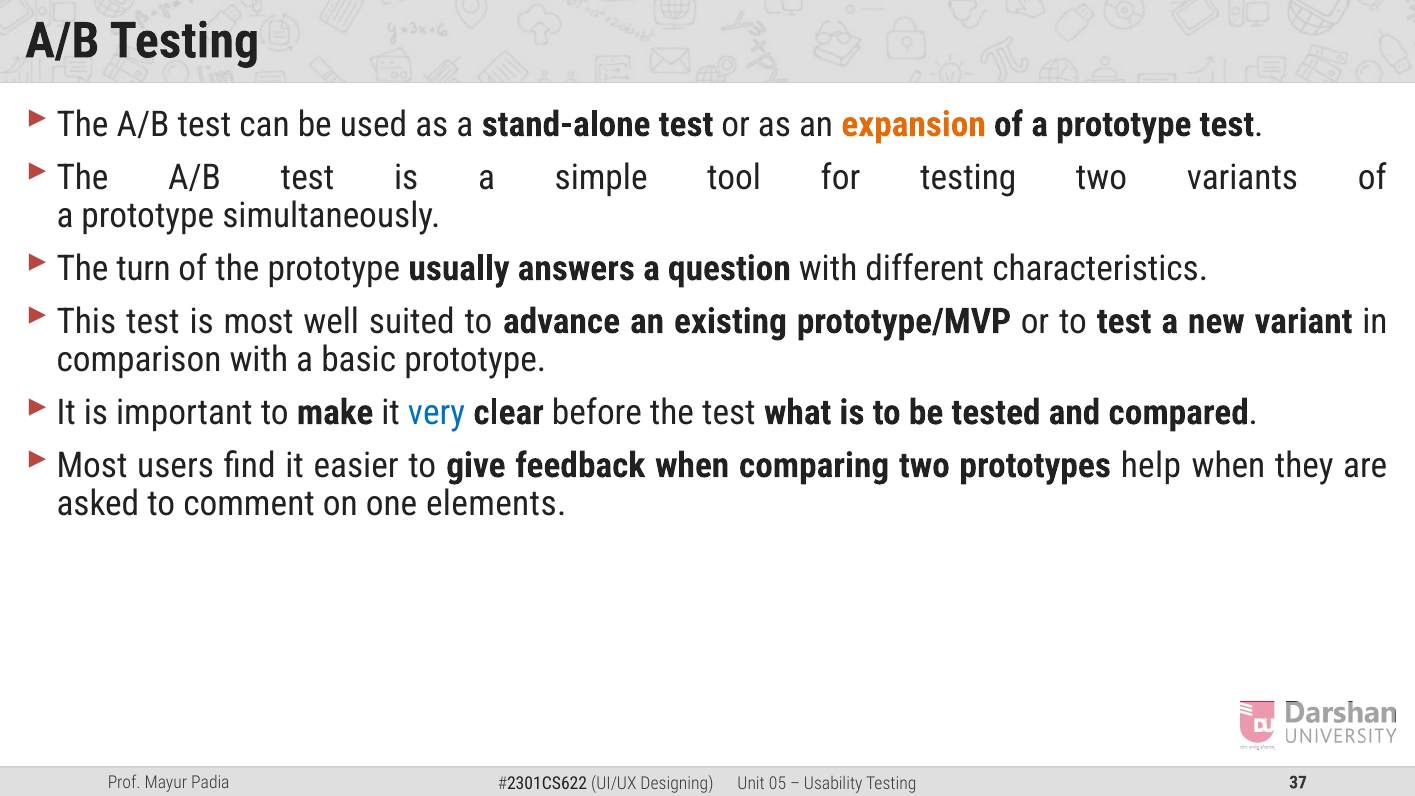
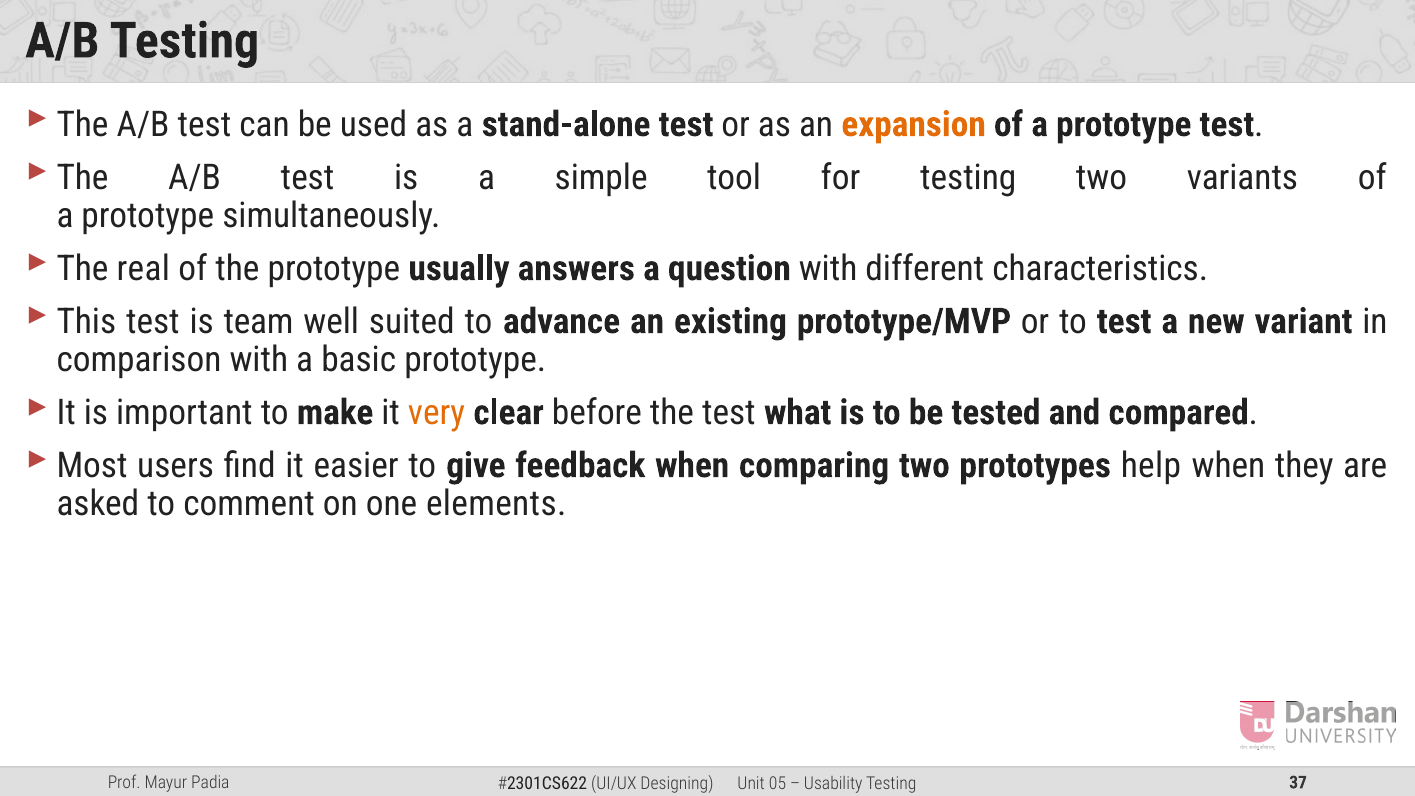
turn: turn -> real
is most: most -> team
very colour: blue -> orange
